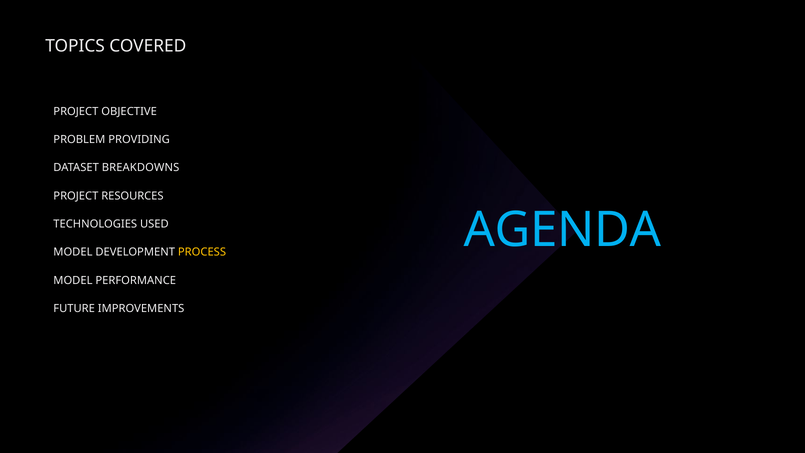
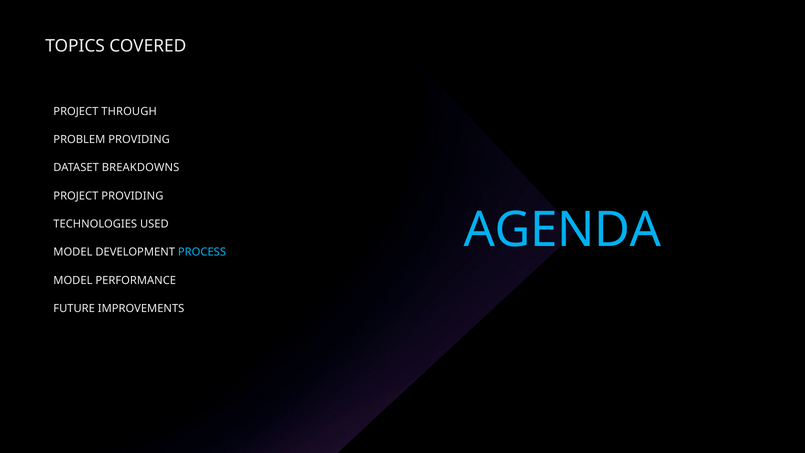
OBJECTIVE: OBJECTIVE -> THROUGH
PROJECT RESOURCES: RESOURCES -> PROVIDING
PROCESS colour: yellow -> light blue
